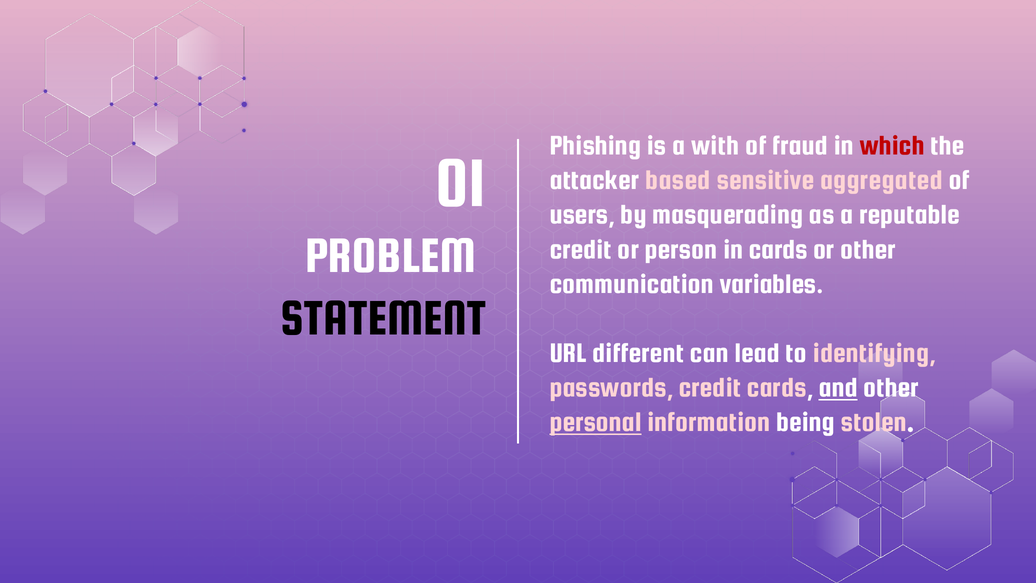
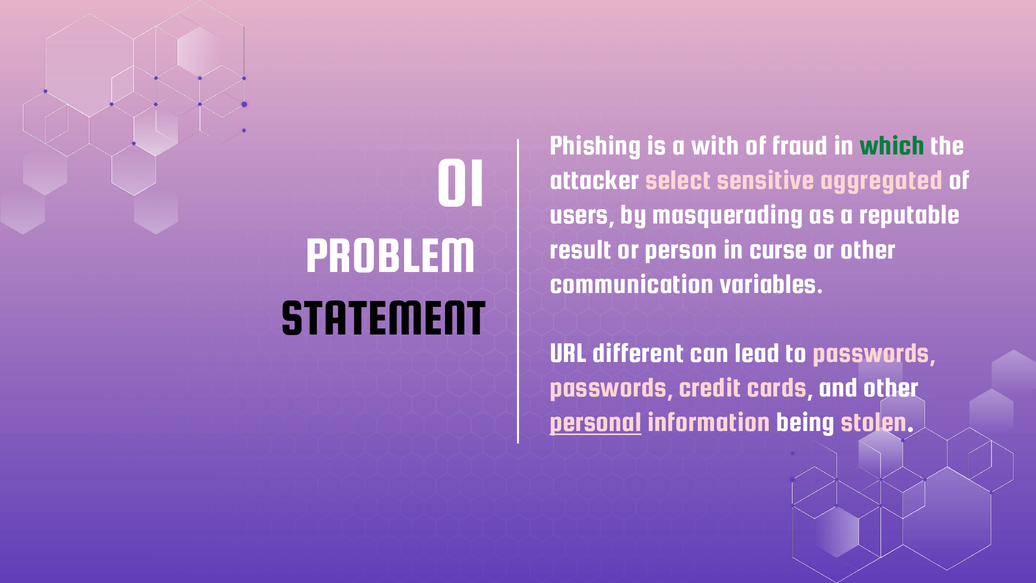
which colour: red -> green
based: based -> select
credit at (581, 249): credit -> result
in cards: cards -> curse
to identifying: identifying -> passwords
and underline: present -> none
